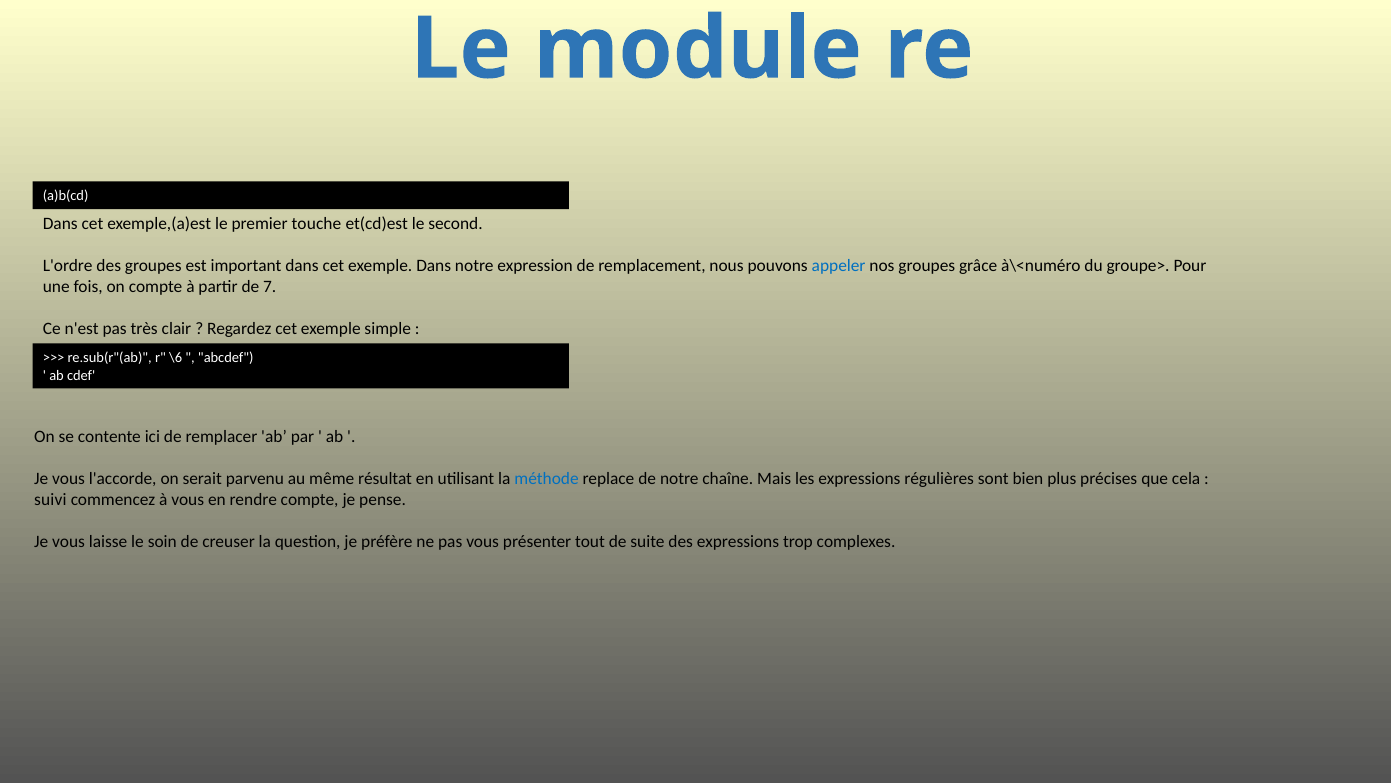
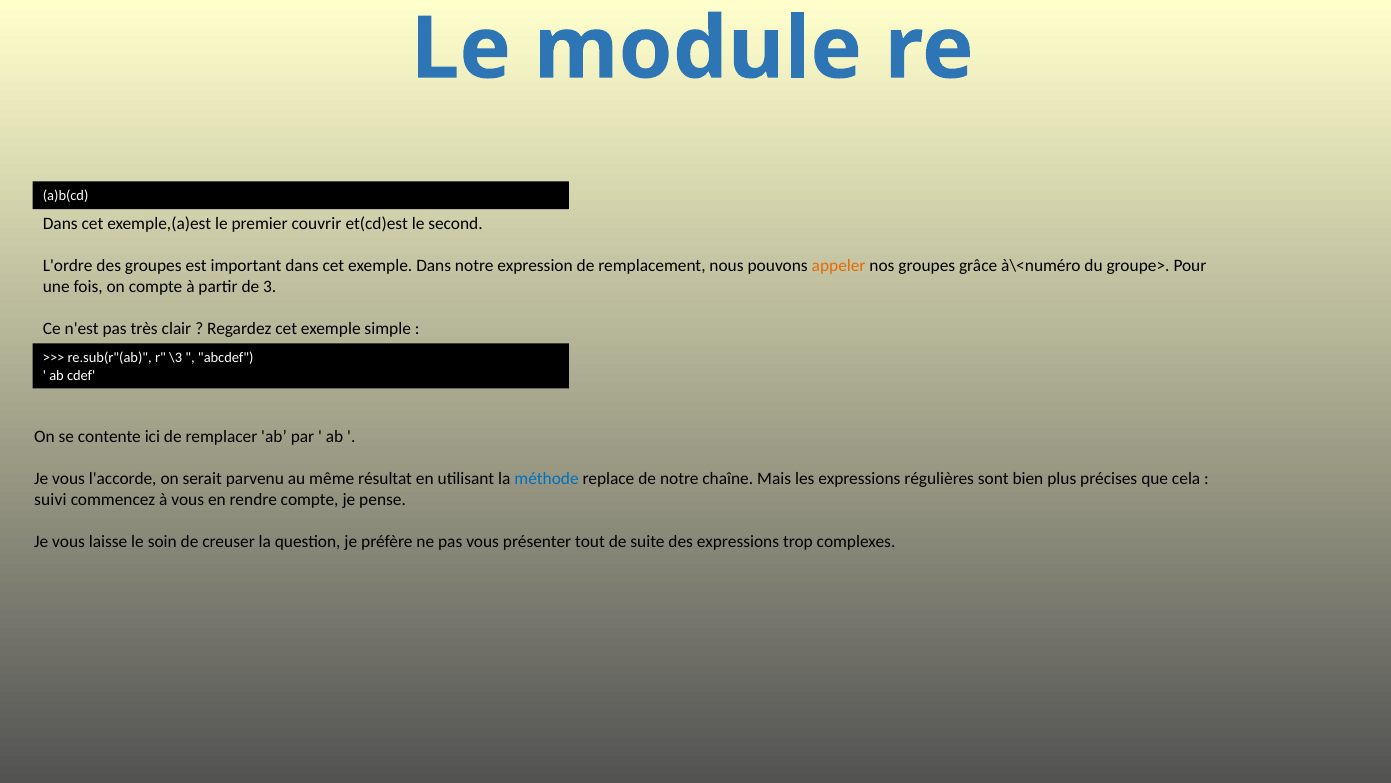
touche: touche -> couvrir
appeler colour: blue -> orange
7: 7 -> 3
\6: \6 -> \3
